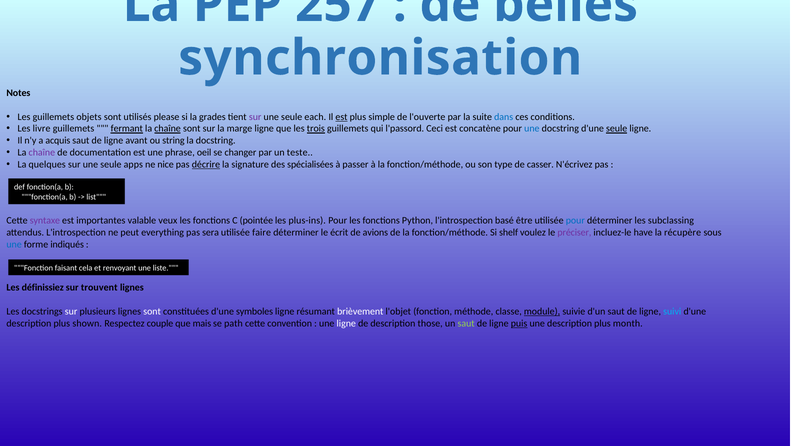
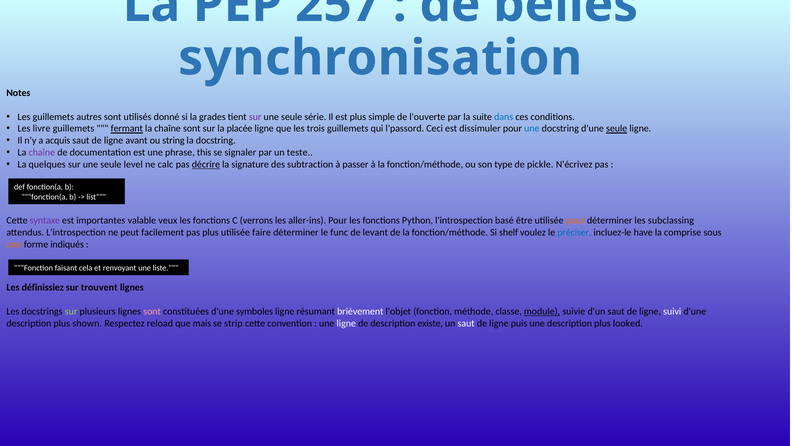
objets: objets -> autres
please: please -> donné
each: each -> série
est at (342, 117) underline: present -> none
chaîne at (168, 129) underline: present -> none
marge: marge -> placée
trois underline: present -> none
concatène: concatène -> dissimuler
oeil: oeil -> this
changer: changer -> signaler
apps: apps -> level
nice: nice -> calc
spécialisées: spécialisées -> subtraction
casser: casser -> pickle
pointée: pointée -> verrons
plus-ins: plus-ins -> aller-ins
pour at (575, 220) colour: blue -> orange
everything: everything -> facilement
pas sera: sera -> plus
écrit: écrit -> func
avions: avions -> levant
préciser colour: purple -> blue
récupère: récupère -> comprise
une at (14, 244) colour: blue -> orange
sur at (71, 311) colour: white -> light green
sont at (152, 311) colour: white -> pink
suivi colour: light blue -> white
couple: couple -> reload
path: path -> strip
those: those -> existe
saut at (466, 323) colour: light green -> white
puis underline: present -> none
month: month -> looked
